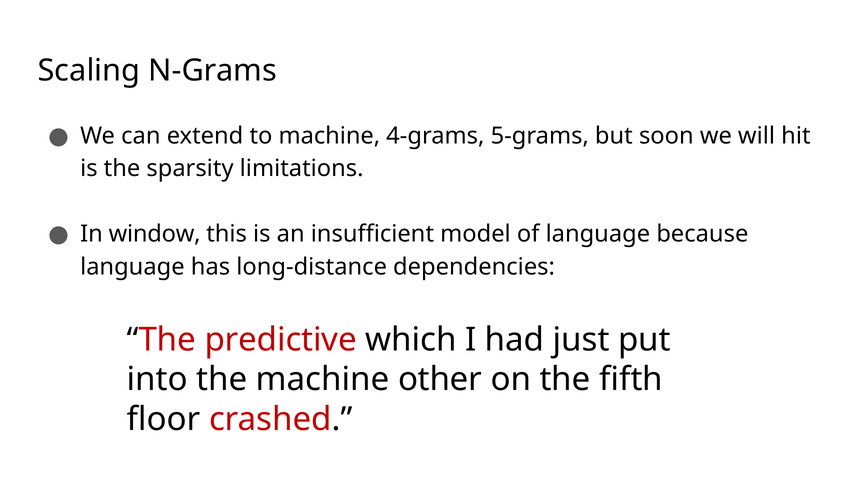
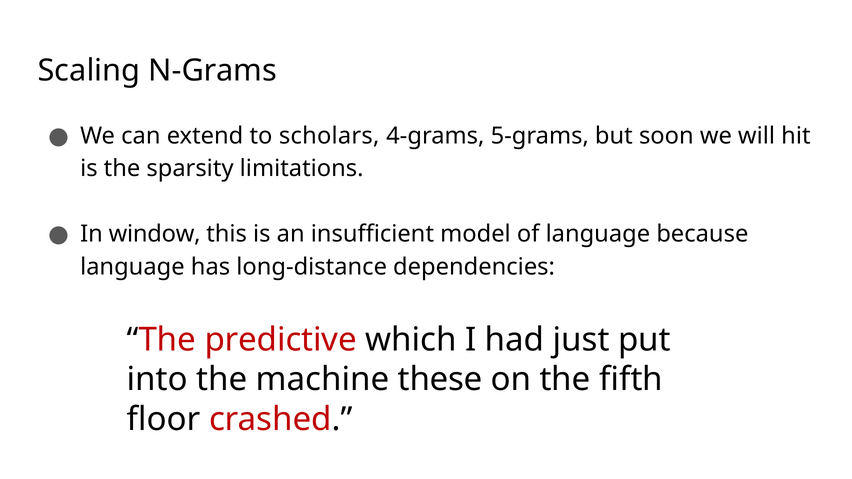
to machine: machine -> scholars
other: other -> these
